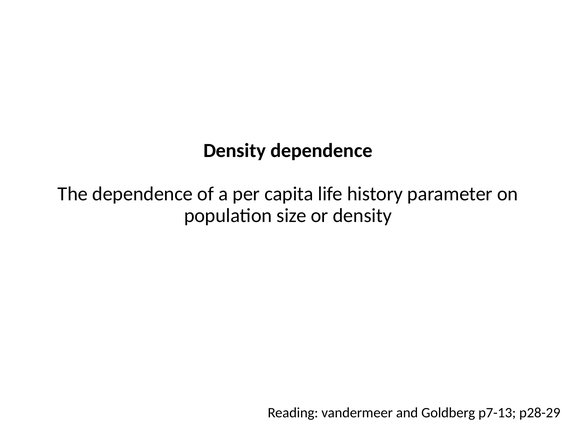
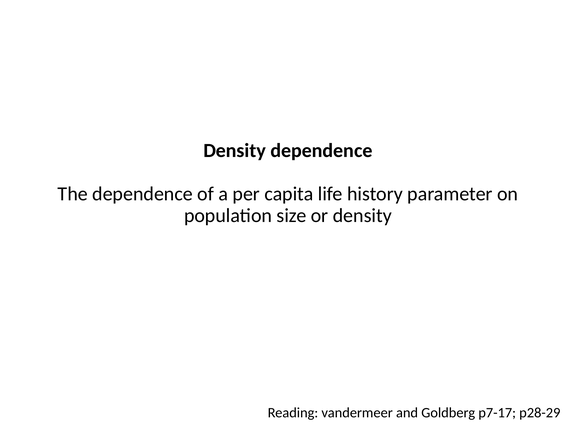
p7-13: p7-13 -> p7-17
